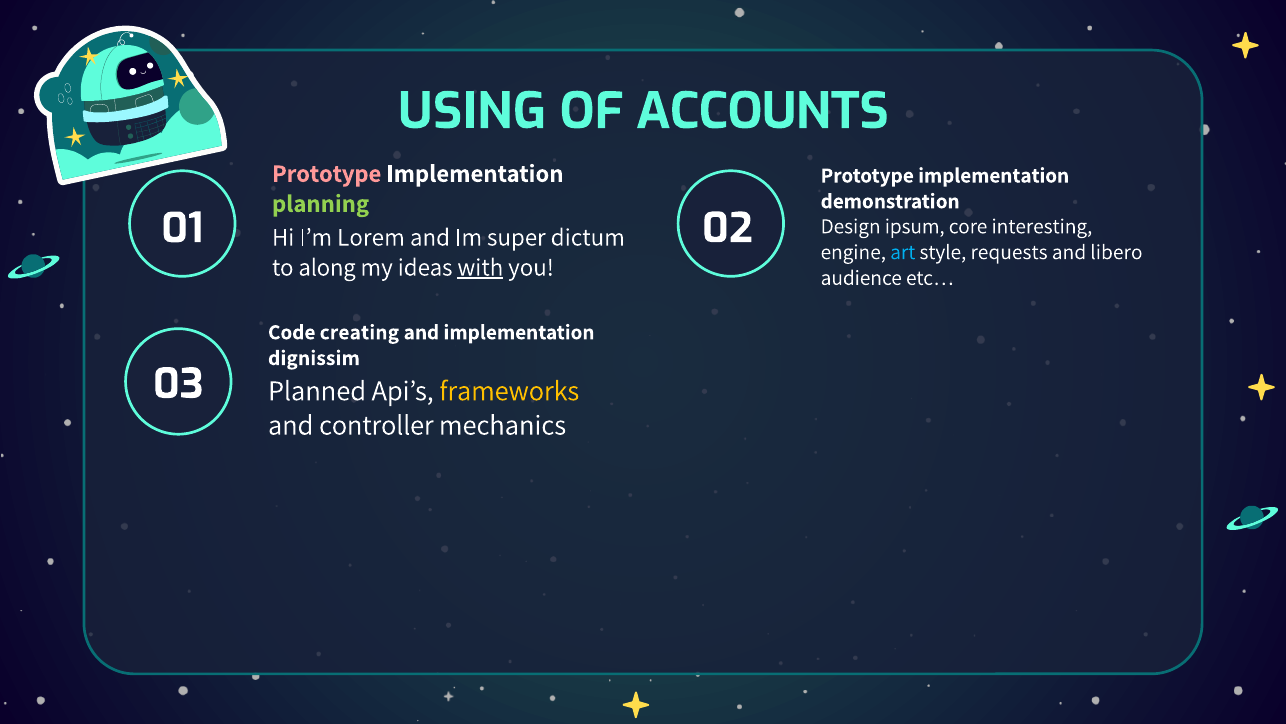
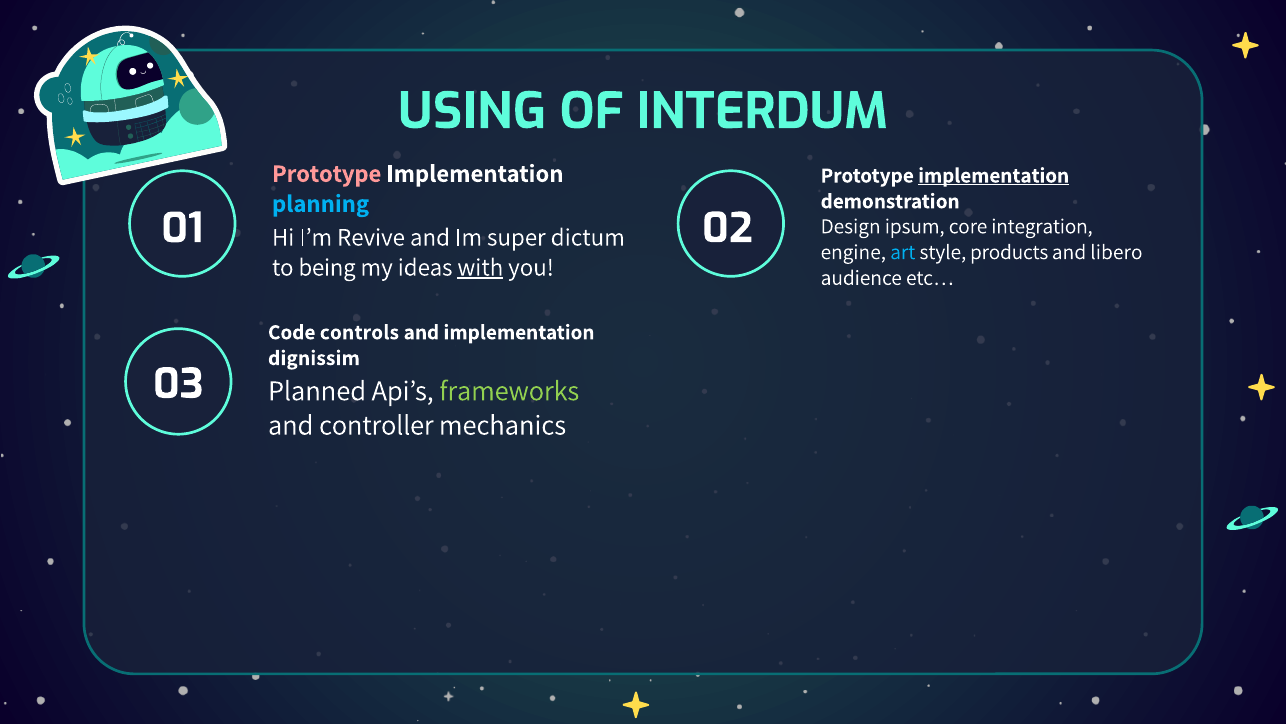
ACCOUNTS: ACCOUNTS -> INTERDUM
implementation at (994, 175) underline: none -> present
planning colour: light green -> light blue
interesting: interesting -> integration
Lorem: Lorem -> Revive
requests: requests -> products
along: along -> being
creating: creating -> controls
frameworks colour: yellow -> light green
